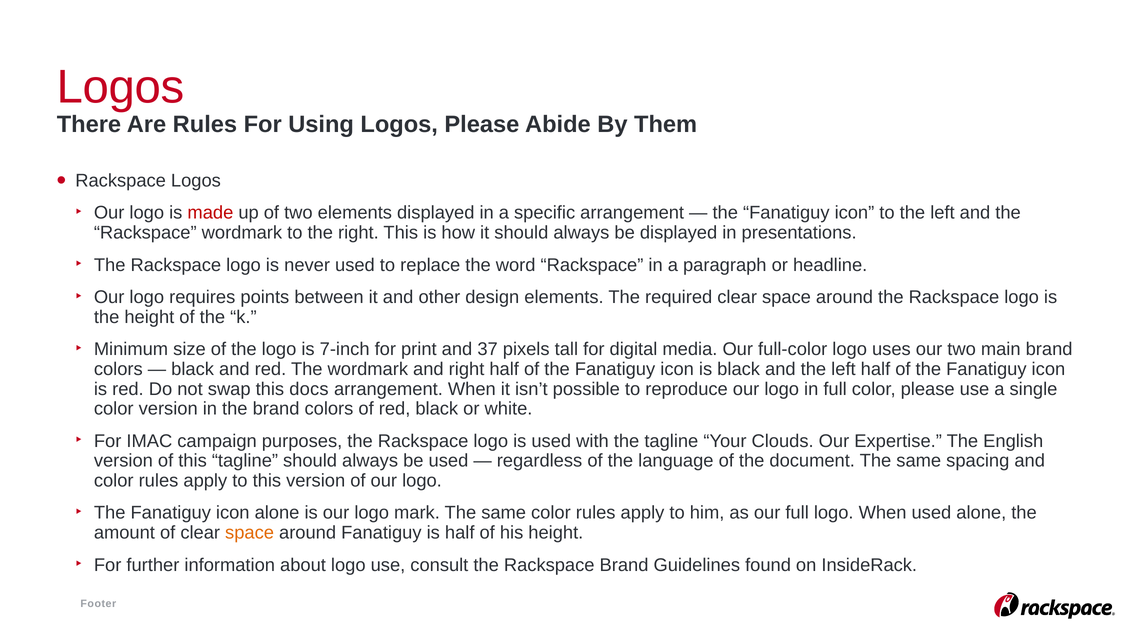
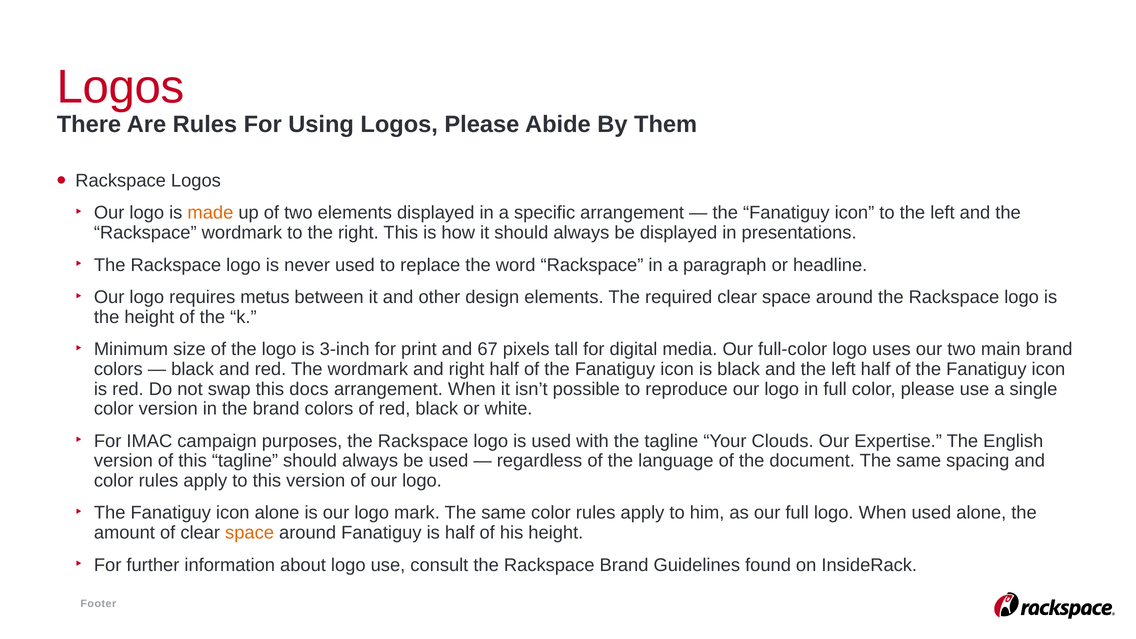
made colour: red -> orange
points: points -> metus
7-inch: 7-inch -> 3-inch
37: 37 -> 67
